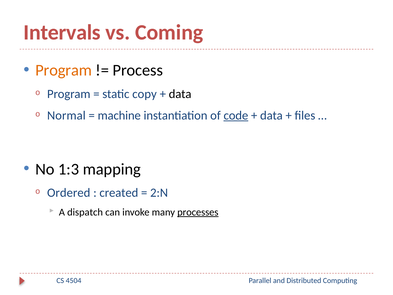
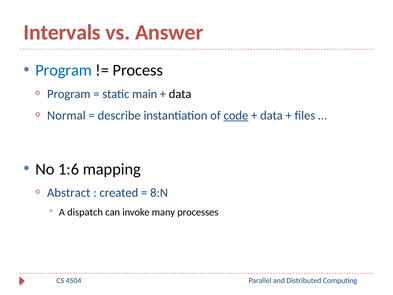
Coming: Coming -> Answer
Program at (64, 70) colour: orange -> blue
copy: copy -> main
machine: machine -> describe
1:3: 1:3 -> 1:6
Ordered: Ordered -> Abstract
2:N: 2:N -> 8:N
processes underline: present -> none
